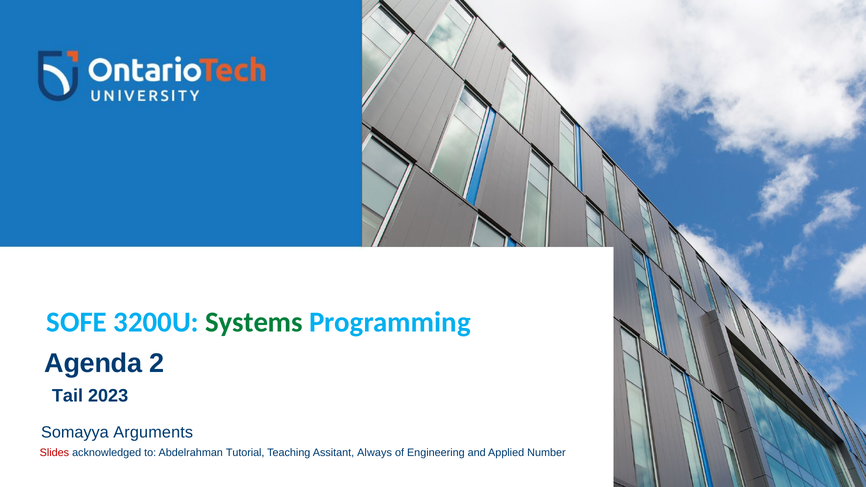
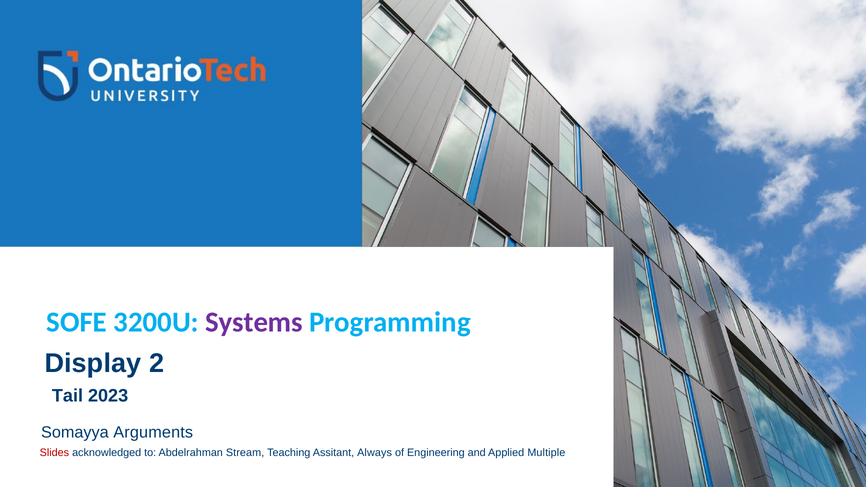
Systems colour: green -> purple
Agenda: Agenda -> Display
Tutorial: Tutorial -> Stream
Number: Number -> Multiple
